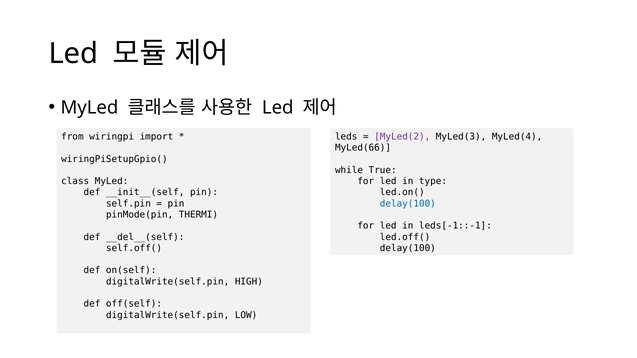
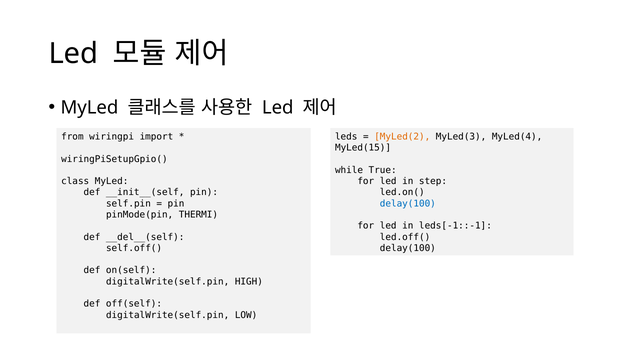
MyLed(2 colour: purple -> orange
MyLed(66: MyLed(66 -> MyLed(15
type: type -> step
